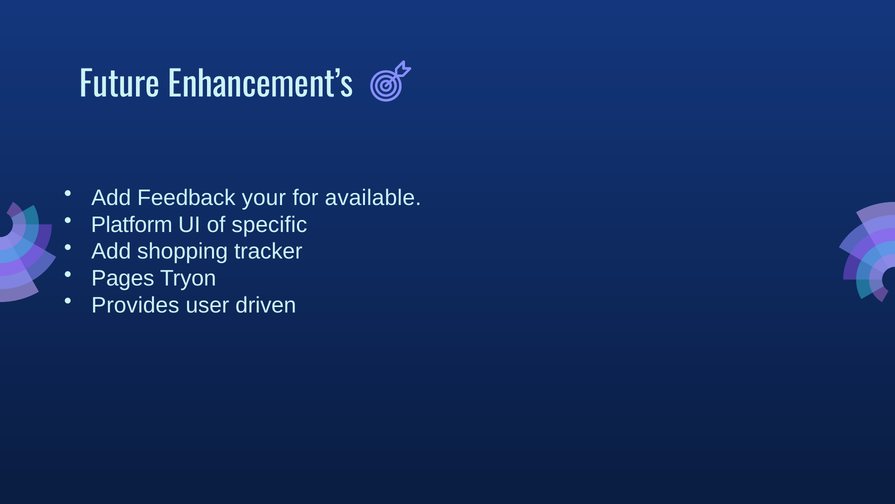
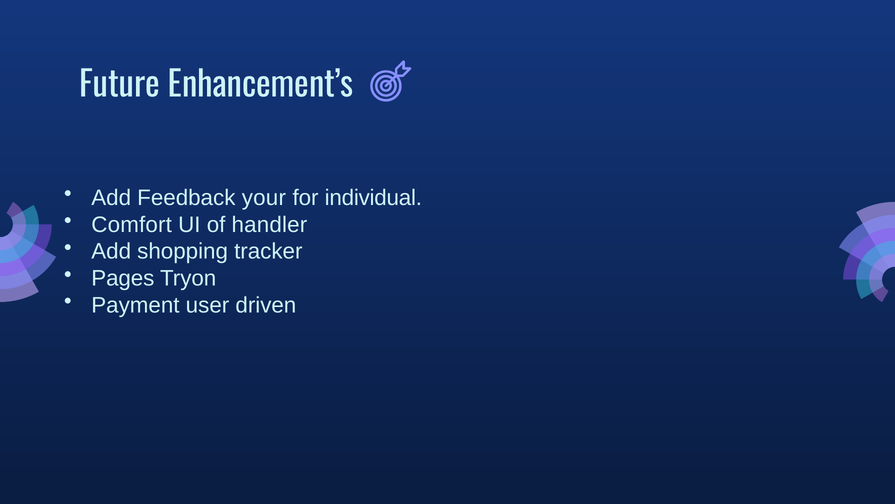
available: available -> individual
Platform: Platform -> Comfort
specific: specific -> handler
Provides: Provides -> Payment
